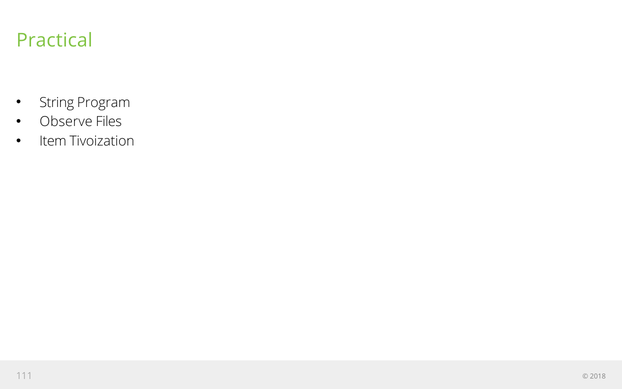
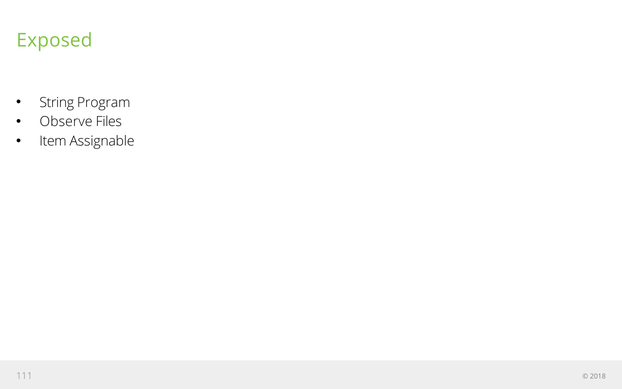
Practical: Practical -> Exposed
Tivoization: Tivoization -> Assignable
